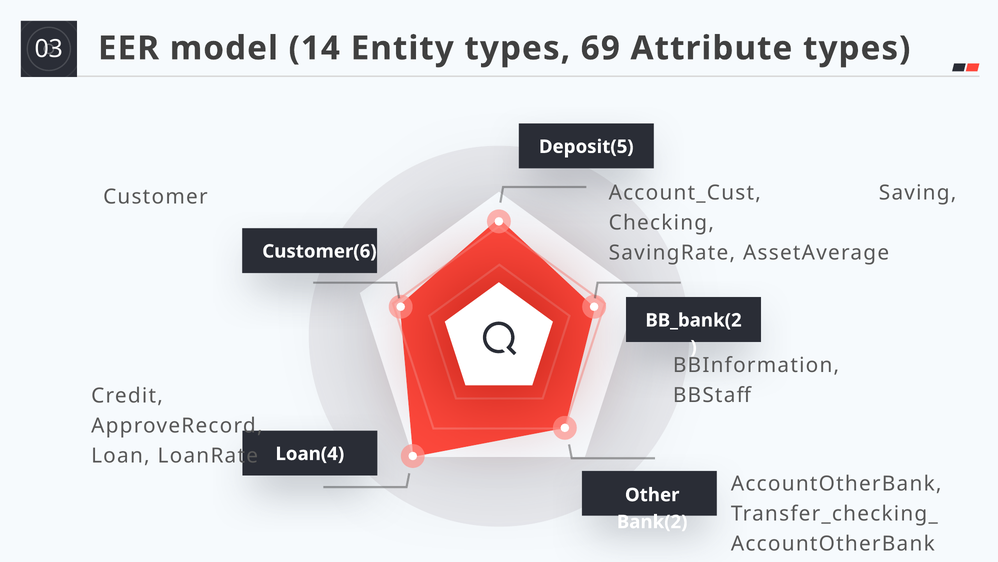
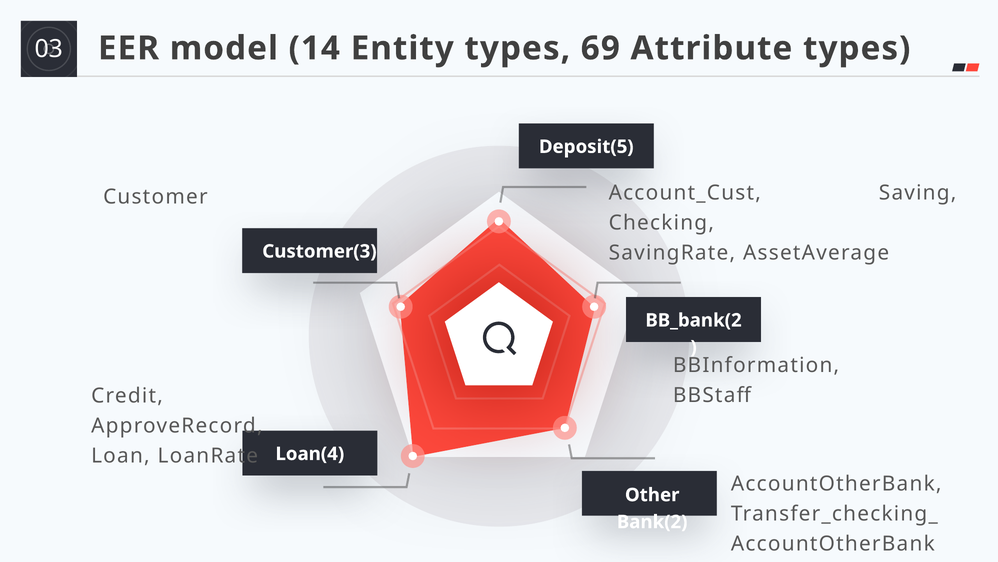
Customer(6: Customer(6 -> Customer(3
